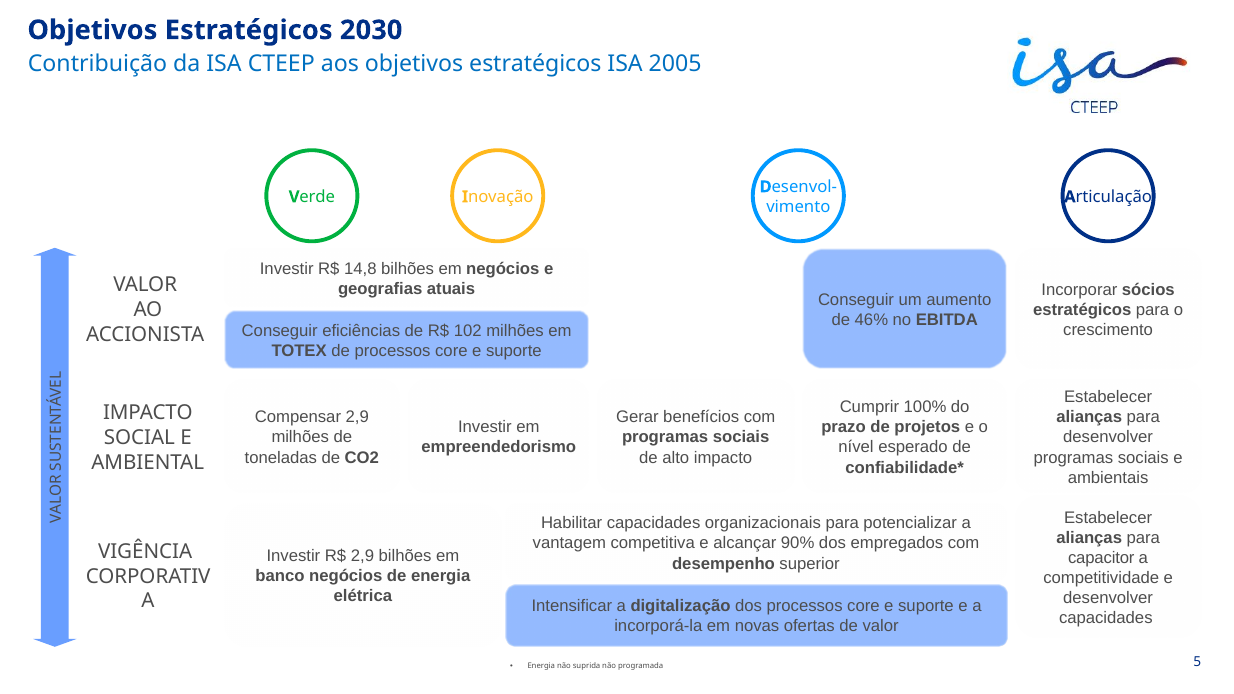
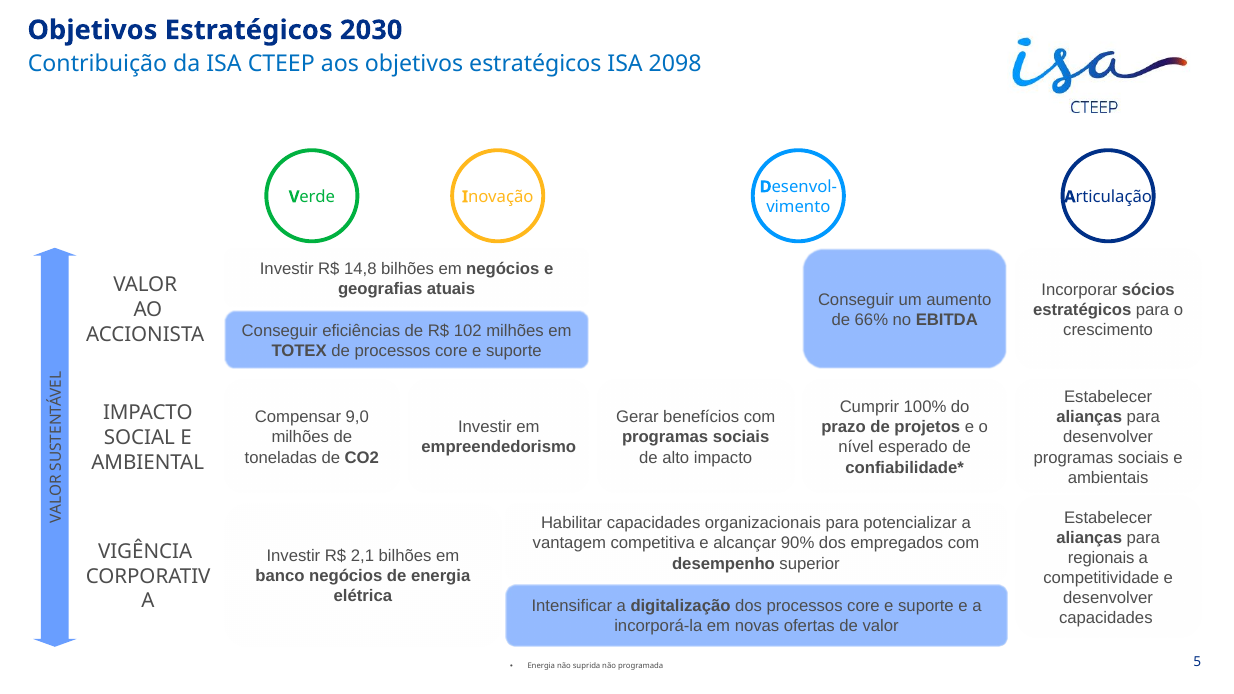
2005: 2005 -> 2098
46%: 46% -> 66%
Compensar 2,9: 2,9 -> 9,0
R$ 2,9: 2,9 -> 2,1
capacitor: capacitor -> regionais
